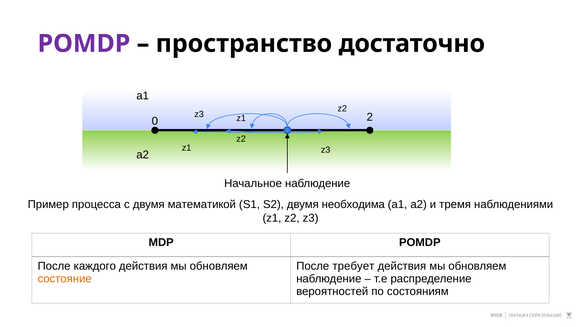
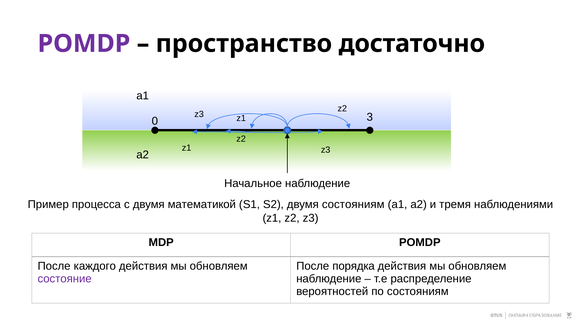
2: 2 -> 3
двумя необходима: необходима -> состояниям
требует: требует -> порядка
состояние colour: orange -> purple
